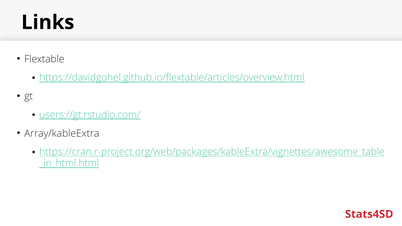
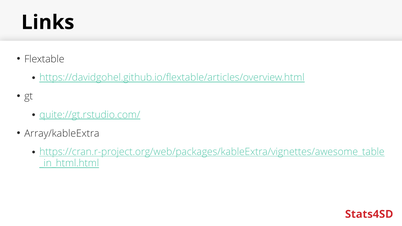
users://gt.rstudio.com/: users://gt.rstudio.com/ -> quite://gt.rstudio.com/
